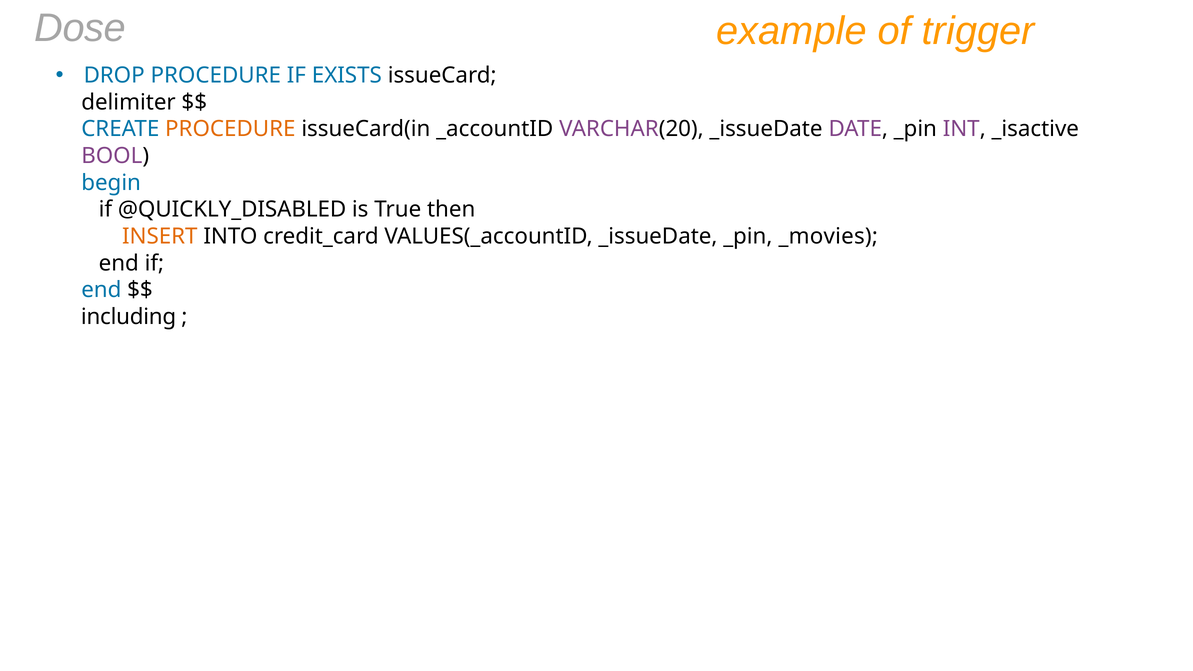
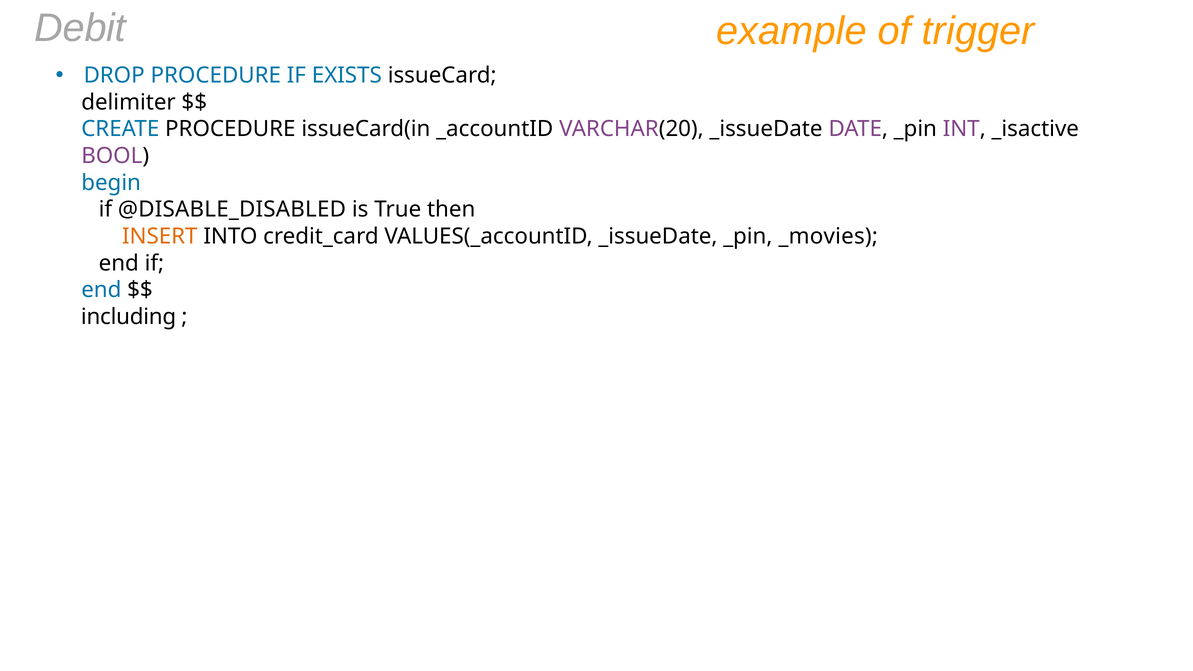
Dose: Dose -> Debit
PROCEDURE at (230, 129) colour: orange -> black
@QUICKLY_DISABLED: @QUICKLY_DISABLED -> @DISABLE_DISABLED
